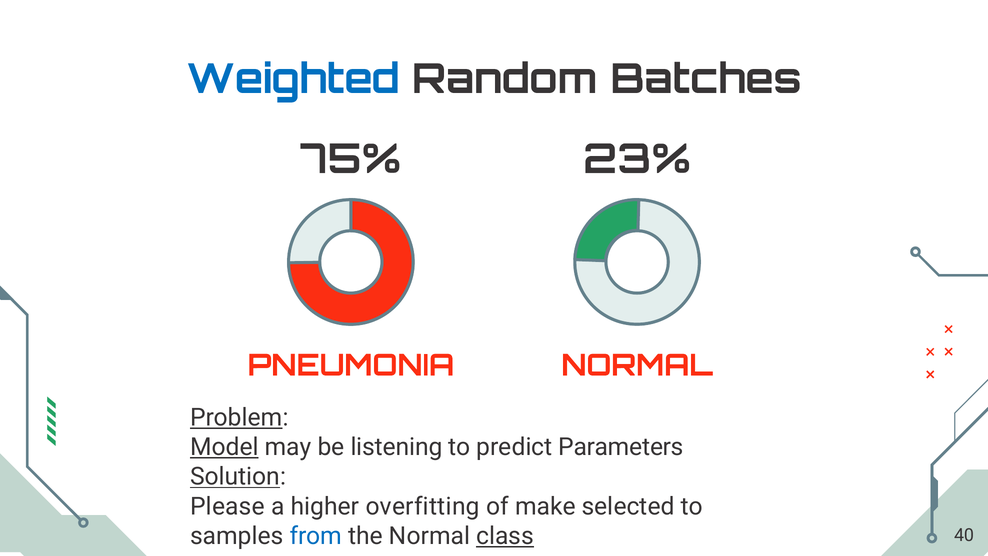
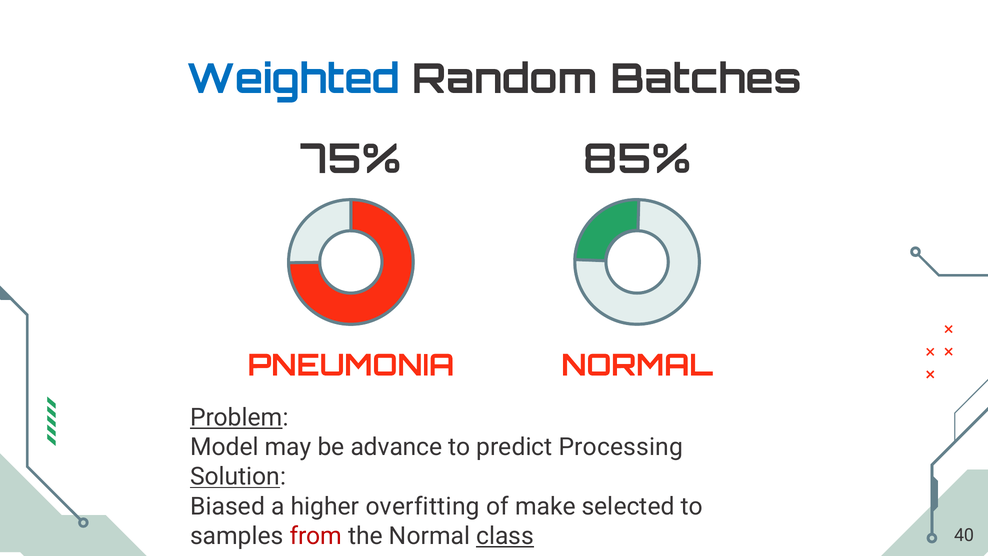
23%: 23% -> 85%
Model underline: present -> none
listening: listening -> advance
Parameters: Parameters -> Processing
Please: Please -> Biased
from colour: blue -> red
